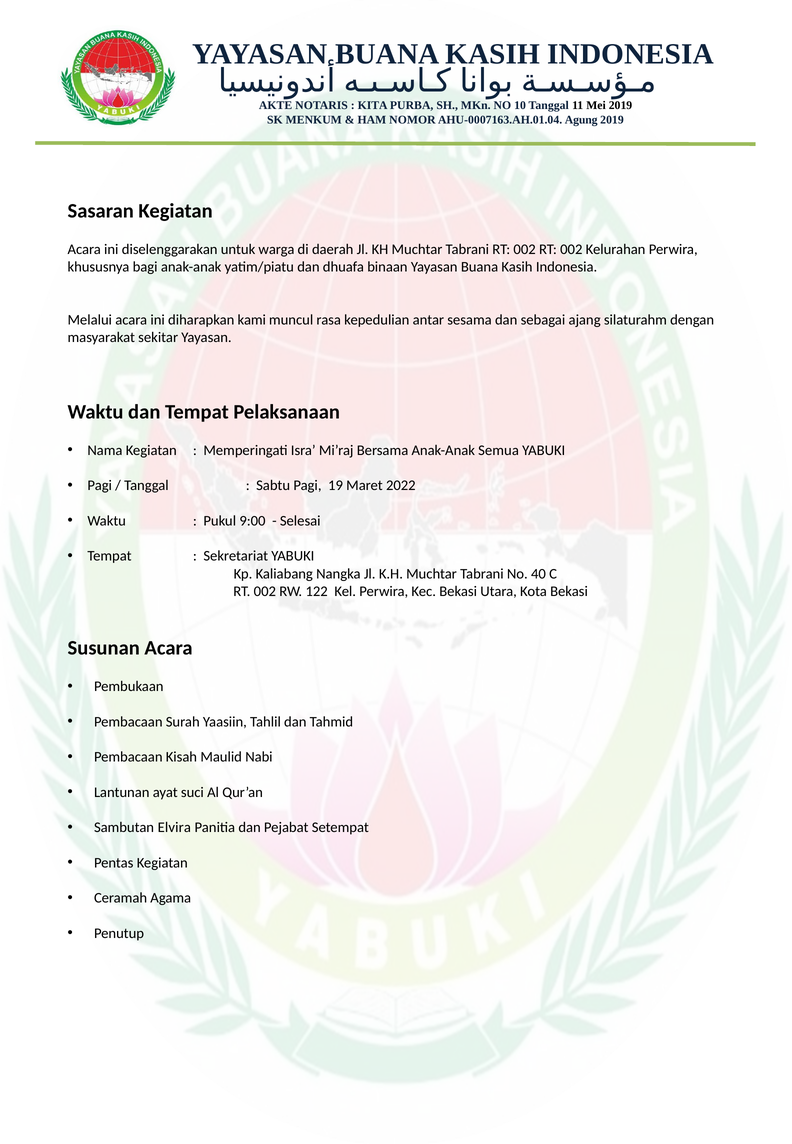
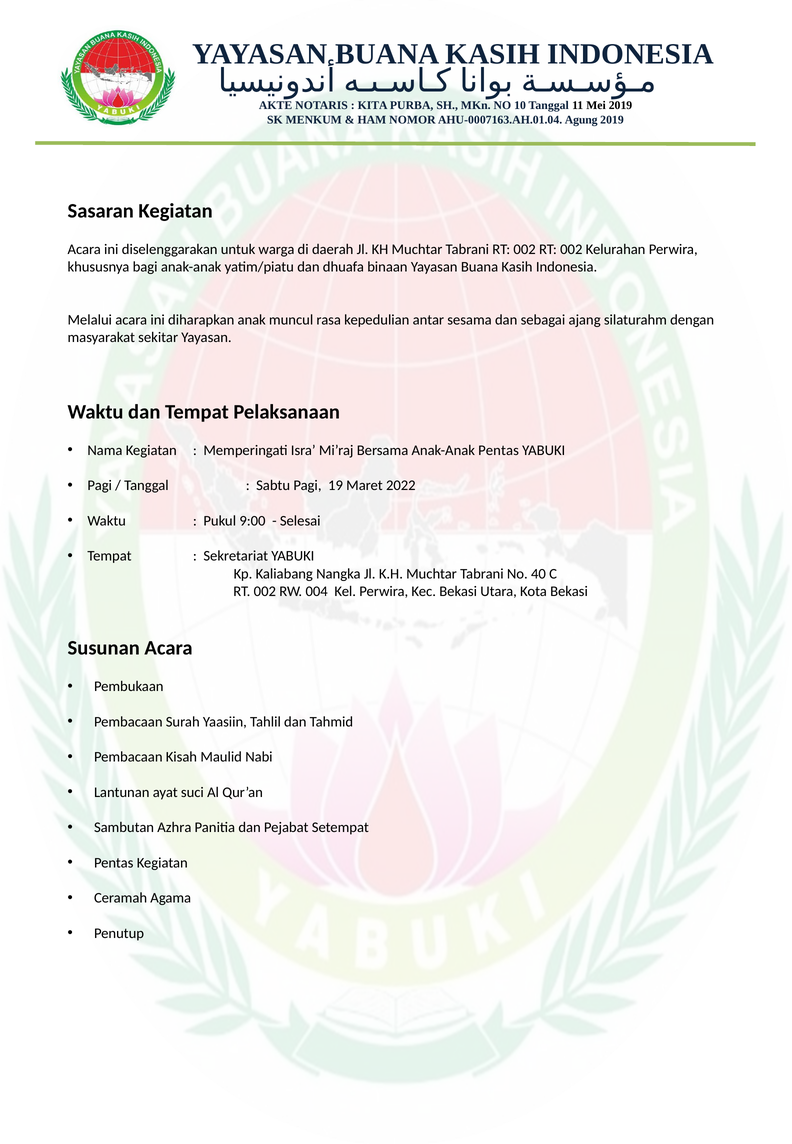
kami: kami -> anak
Anak-Anak Semua: Semua -> Pentas
122: 122 -> 004
Elvira: Elvira -> Azhra
